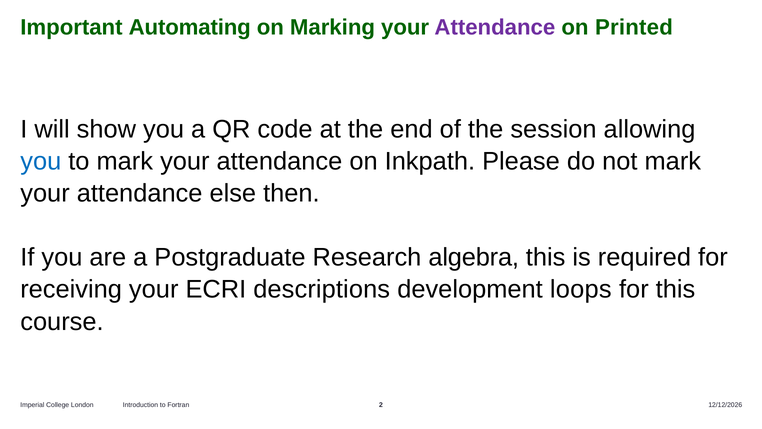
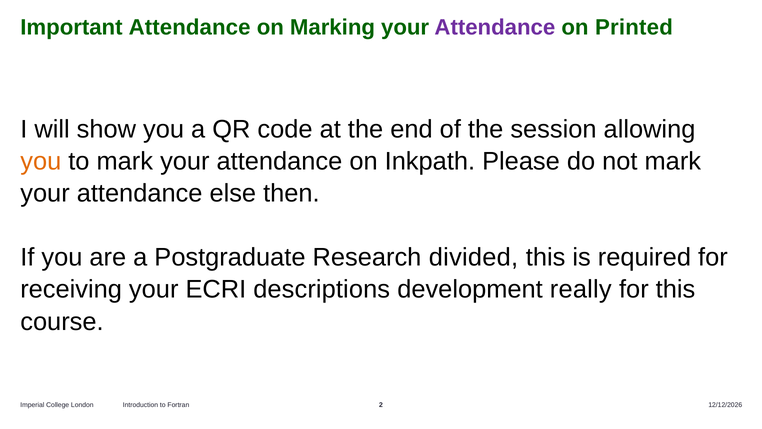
Important Automating: Automating -> Attendance
you at (41, 161) colour: blue -> orange
algebra: algebra -> divided
loops: loops -> really
